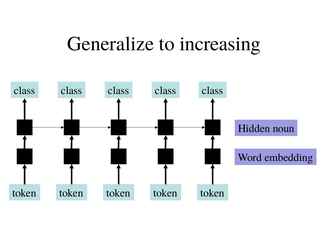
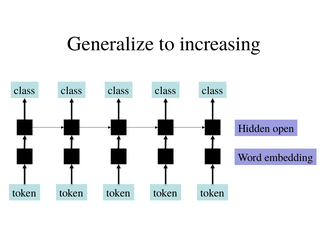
noun: noun -> open
